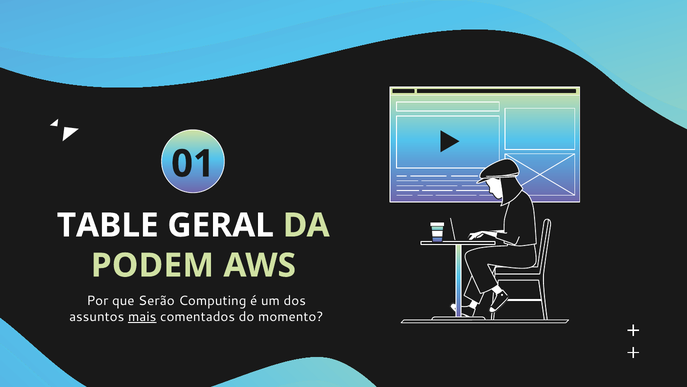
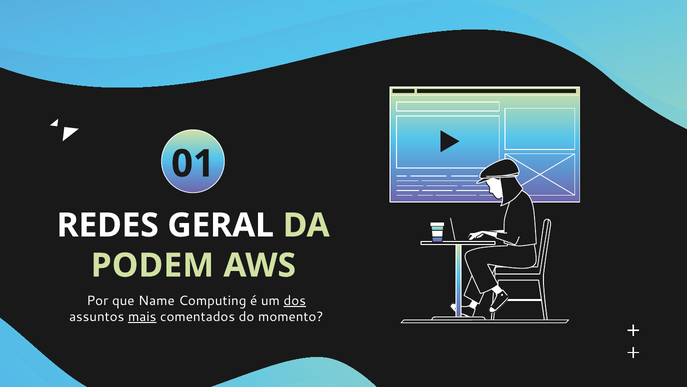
TABLE: TABLE -> REDES
Serão: Serão -> Name
dos underline: none -> present
